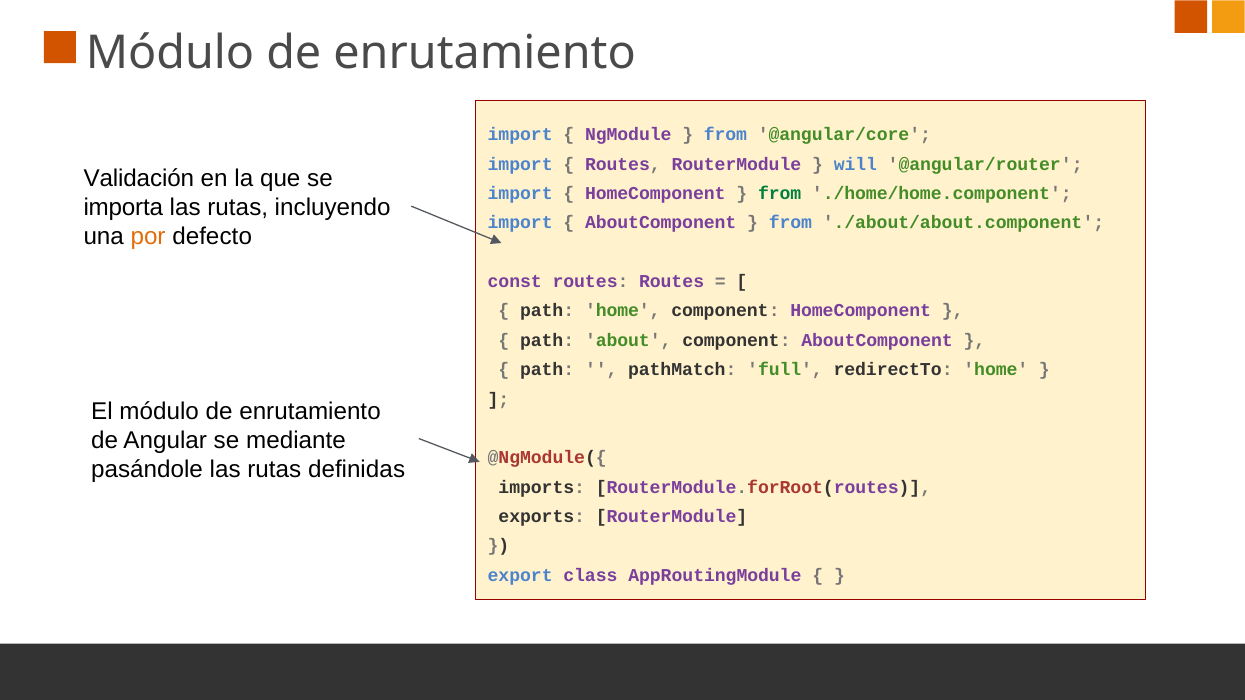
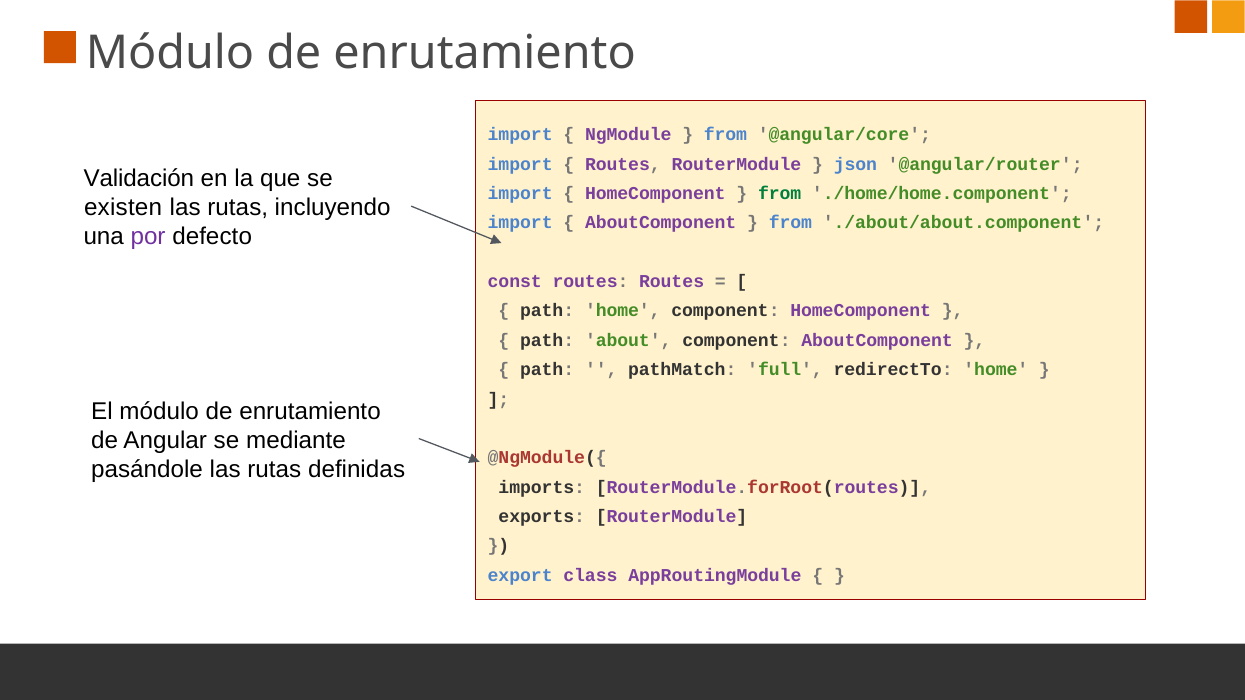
will: will -> json
importa: importa -> existen
por colour: orange -> purple
